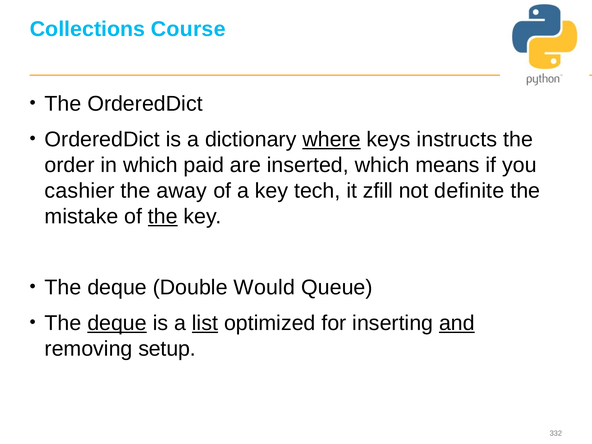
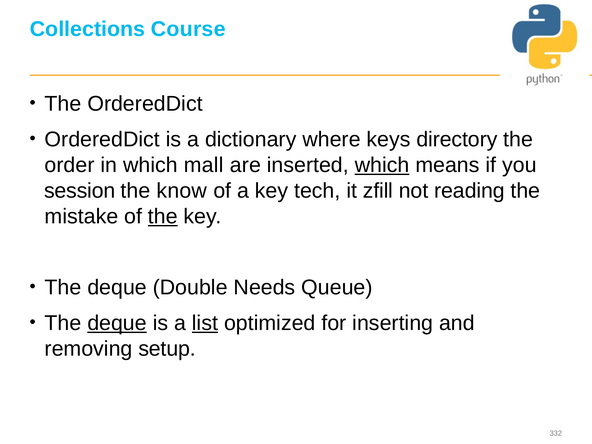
where underline: present -> none
instructs: instructs -> directory
paid: paid -> mall
which at (382, 165) underline: none -> present
cashier: cashier -> session
away: away -> know
definite: definite -> reading
Would: Would -> Needs
and underline: present -> none
